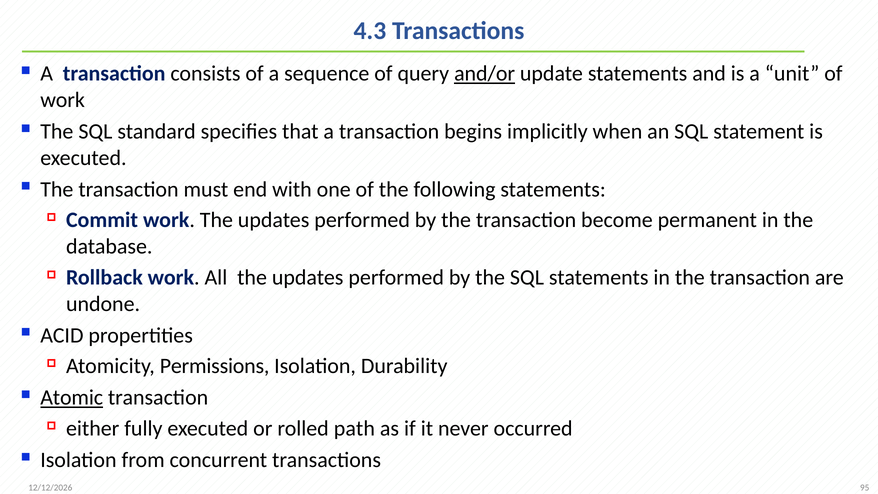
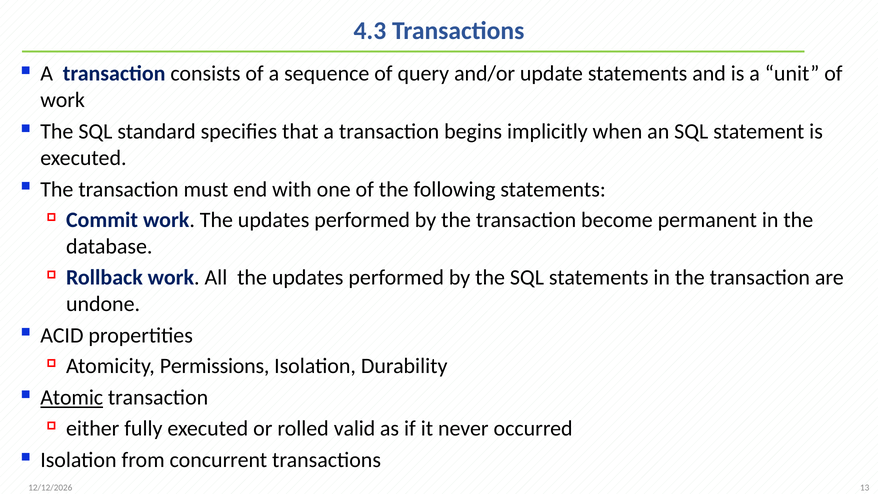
and/or underline: present -> none
path: path -> valid
95: 95 -> 13
